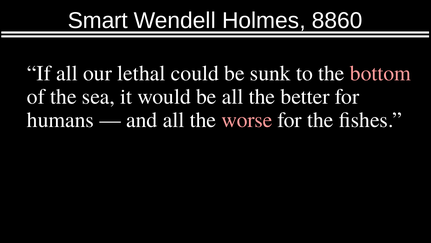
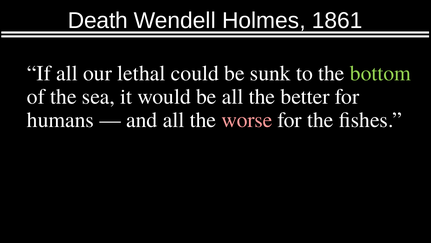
Smart: Smart -> Death
8860: 8860 -> 1861
bottom colour: pink -> light green
